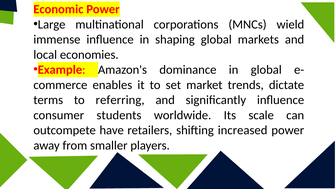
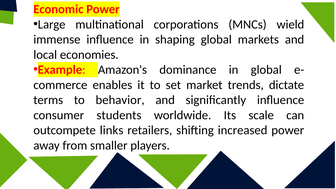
referring: referring -> behavior
have: have -> links
